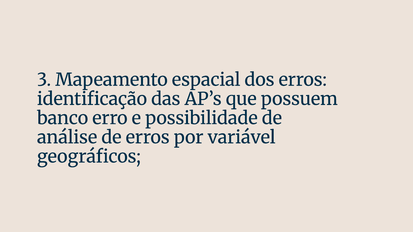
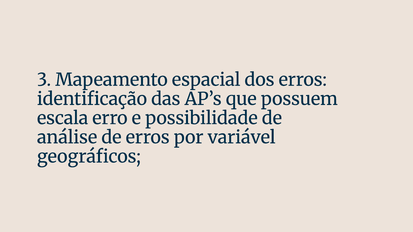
banco: banco -> escala
